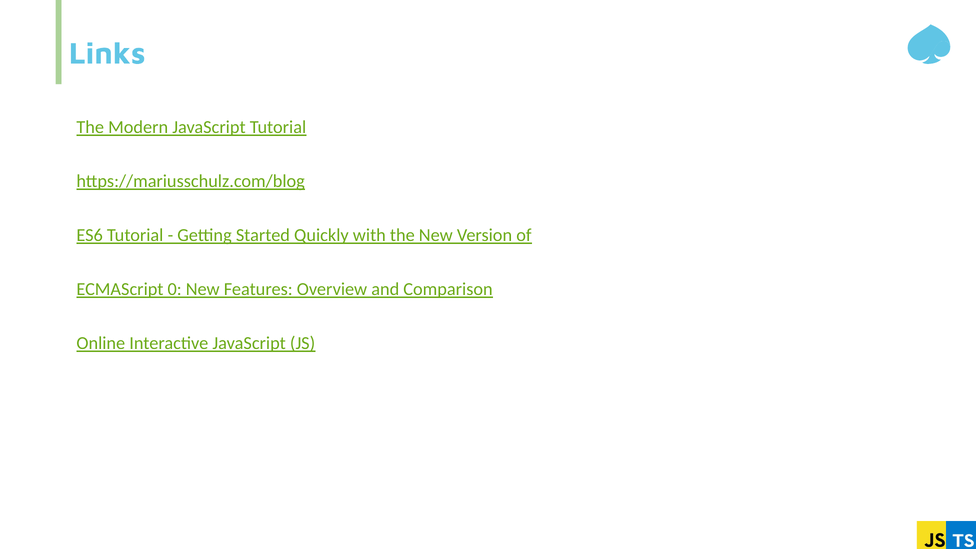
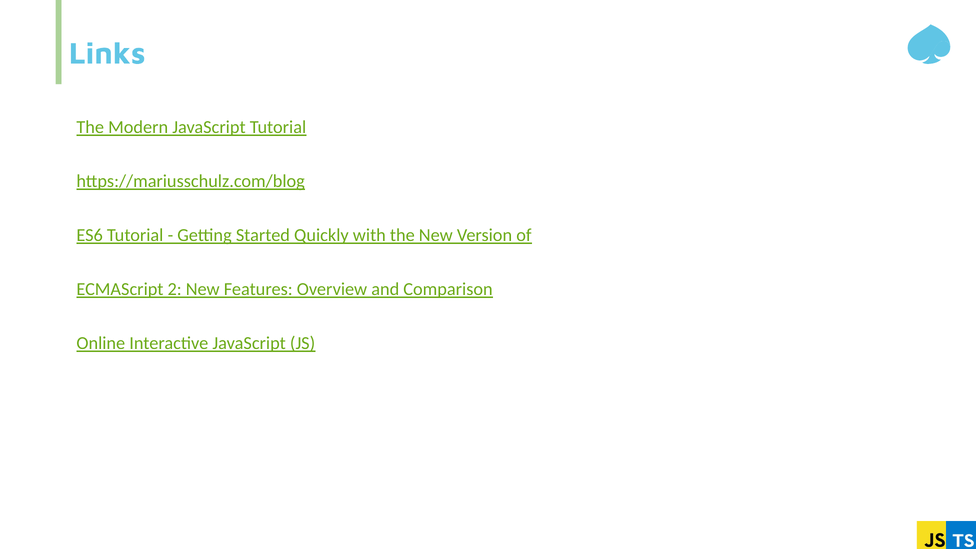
0: 0 -> 2
